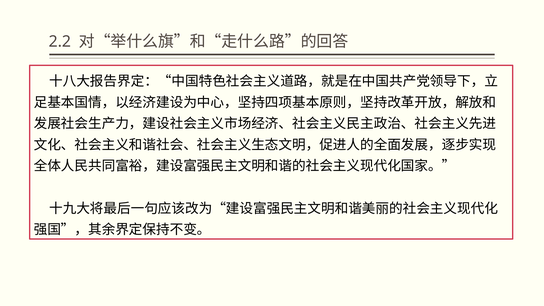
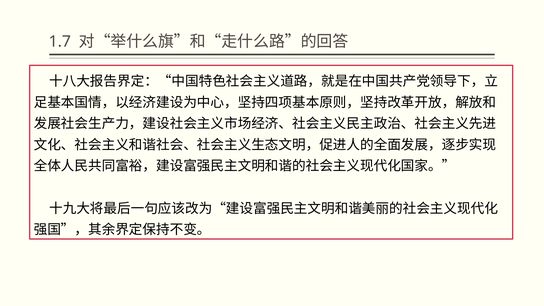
2.2: 2.2 -> 1.7
